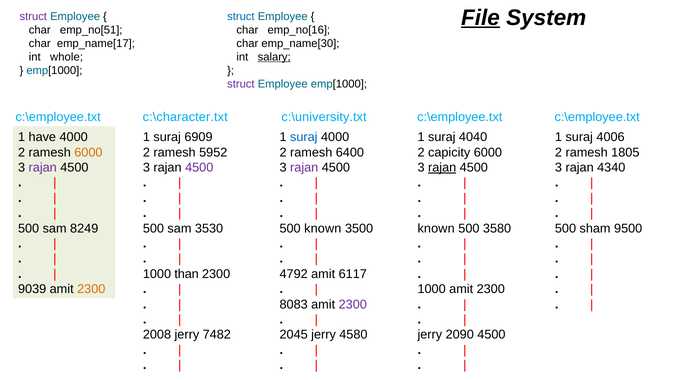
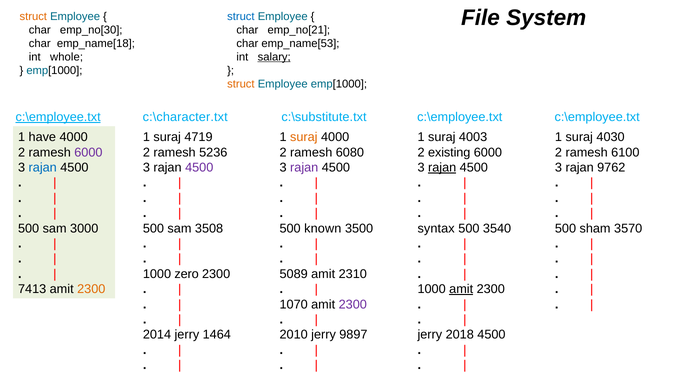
File underline: present -> none
struct at (33, 17) colour: purple -> orange
emp_no[51: emp_no[51 -> emp_no[30
emp_no[16: emp_no[16 -> emp_no[21
emp_name[17: emp_name[17 -> emp_name[18
emp_name[30: emp_name[30 -> emp_name[53
struct at (241, 84) colour: purple -> orange
c:\employee.txt at (58, 117) underline: none -> present
c:\university.txt: c:\university.txt -> c:\substitute.txt
6909: 6909 -> 4719
suraj at (304, 137) colour: blue -> orange
4040: 4040 -> 4003
4006: 4006 -> 4030
6000 at (88, 152) colour: orange -> purple
5952: 5952 -> 5236
6400: 6400 -> 6080
capicity: capicity -> existing
1805: 1805 -> 6100
rajan at (43, 168) colour: purple -> blue
4340: 4340 -> 9762
8249: 8249 -> 3000
3530: 3530 -> 3508
known at (436, 229): known -> syntax
3580: 3580 -> 3540
9500: 9500 -> 3570
than: than -> zero
4792: 4792 -> 5089
6117: 6117 -> 2310
9039: 9039 -> 7413
amit at (461, 289) underline: none -> present
8083: 8083 -> 1070
2008: 2008 -> 2014
7482: 7482 -> 1464
2045: 2045 -> 2010
4580: 4580 -> 9897
2090: 2090 -> 2018
